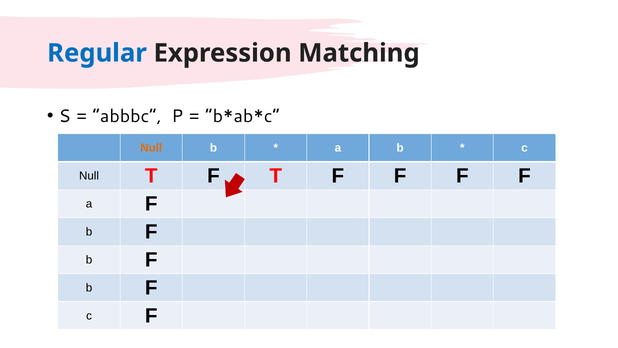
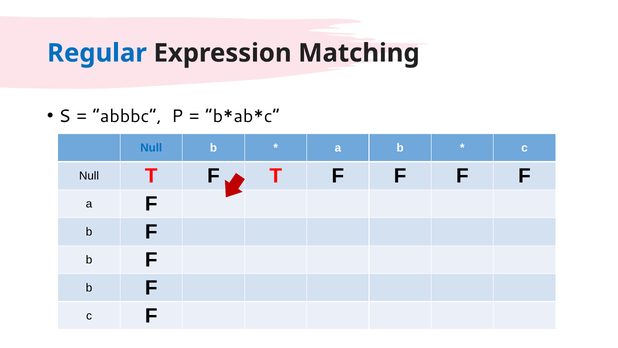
Null at (151, 148) colour: orange -> blue
